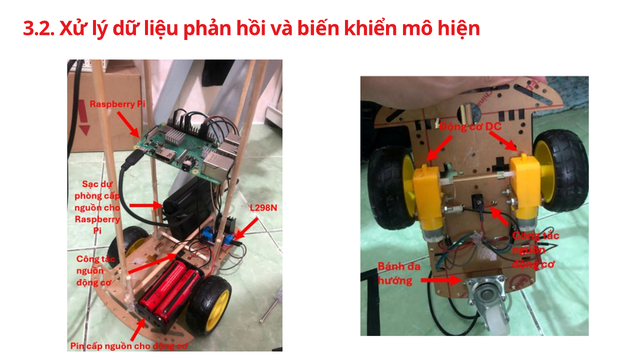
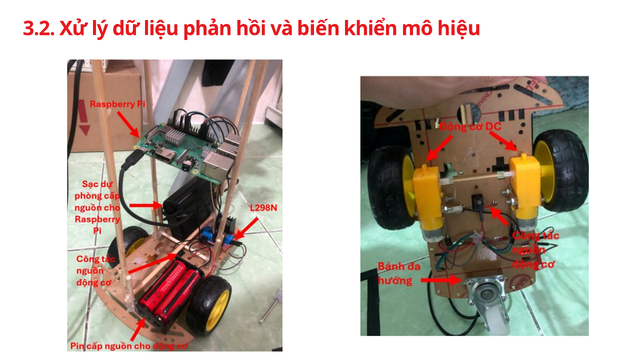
hiện: hiện -> hiệu
